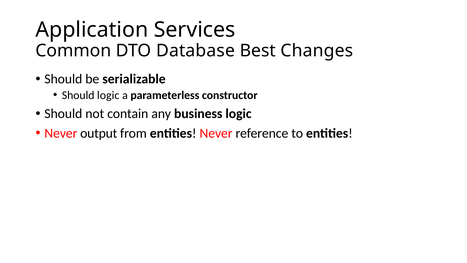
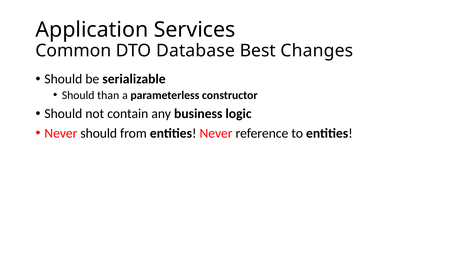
Should logic: logic -> than
Never output: output -> should
